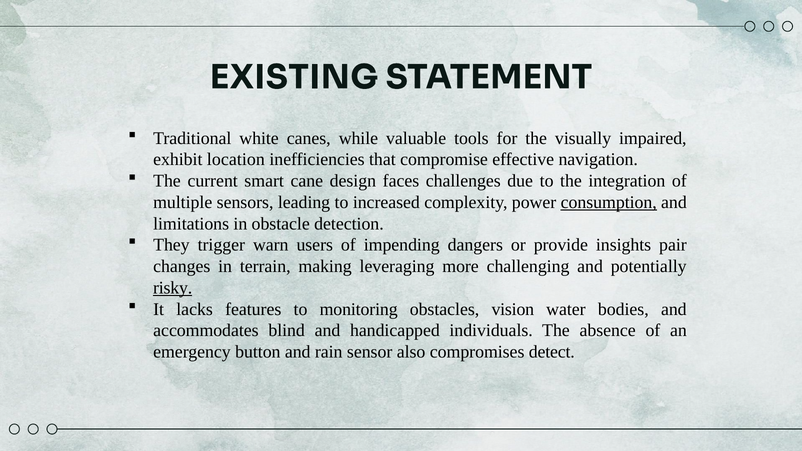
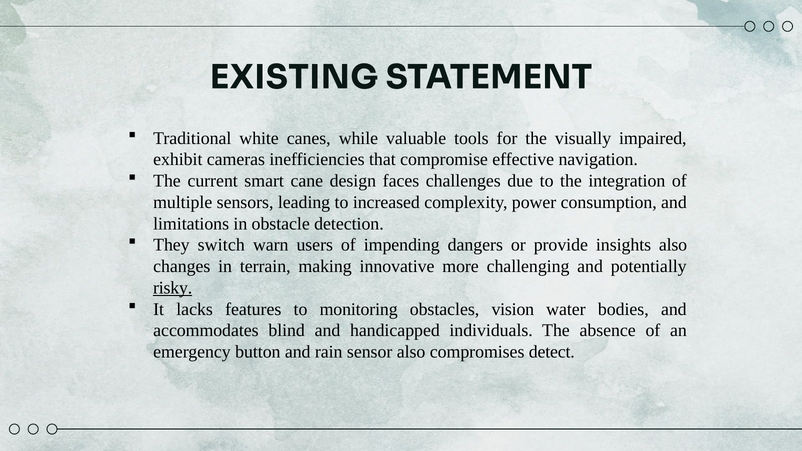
location: location -> cameras
consumption underline: present -> none
trigger: trigger -> switch
insights pair: pair -> also
leveraging: leveraging -> innovative
